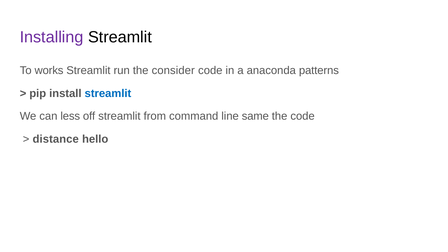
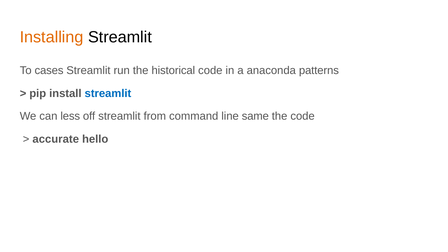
Installing colour: purple -> orange
works: works -> cases
consider: consider -> historical
distance: distance -> accurate
